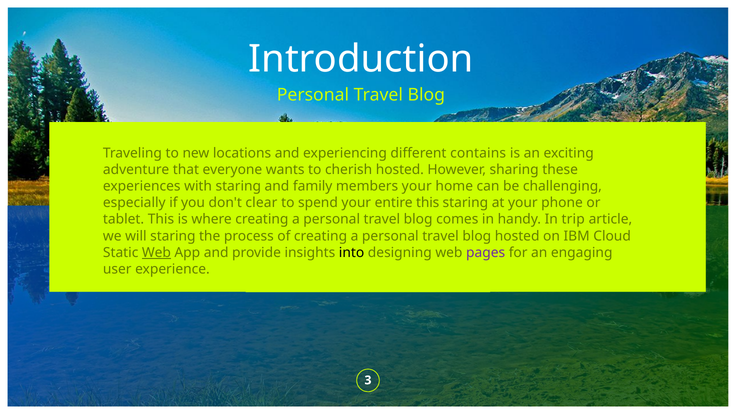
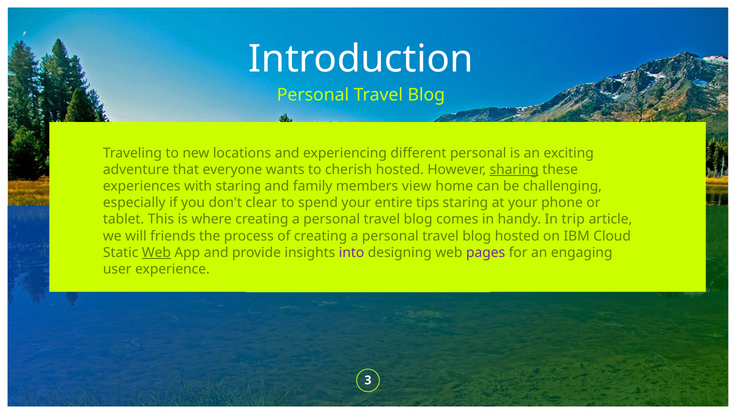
different contains: contains -> personal
sharing underline: none -> present
members your: your -> view
entire this: this -> tips
will staring: staring -> friends
into colour: black -> purple
